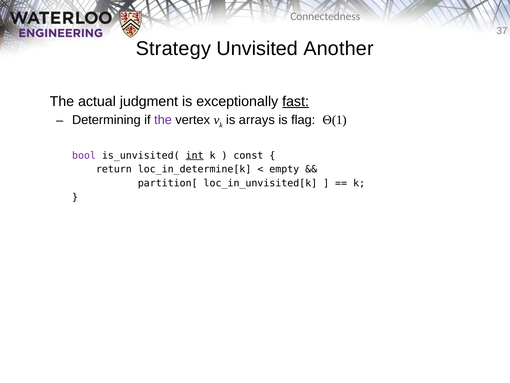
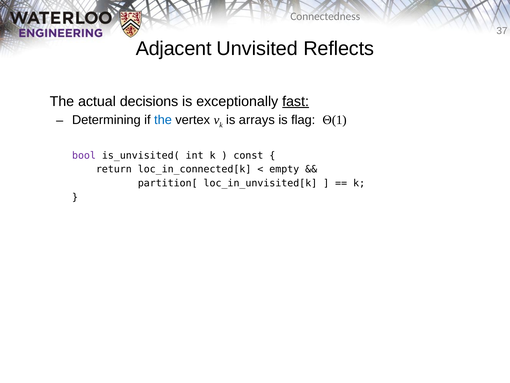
Strategy: Strategy -> Adjacent
Another: Another -> Reflects
judgment: judgment -> decisions
the at (163, 120) colour: purple -> blue
int underline: present -> none
loc_in_determine[k: loc_in_determine[k -> loc_in_connected[k
